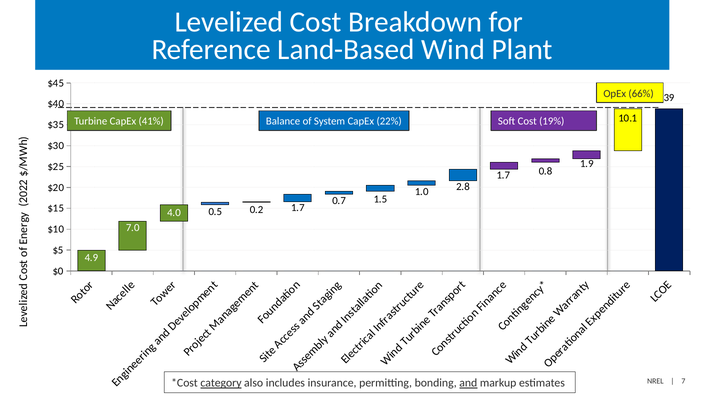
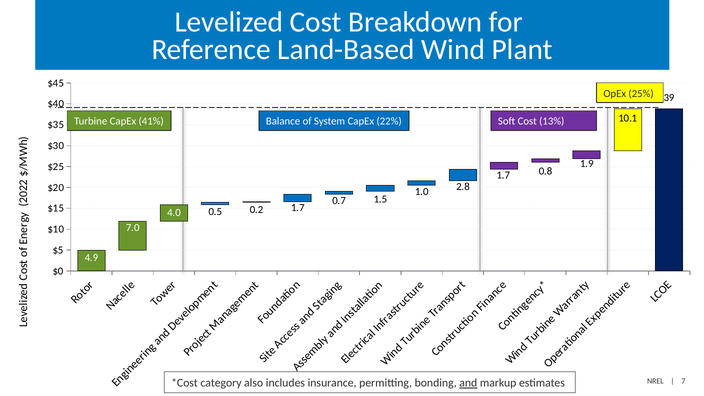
66%: 66% -> 25%
19%: 19% -> 13%
category underline: present -> none
